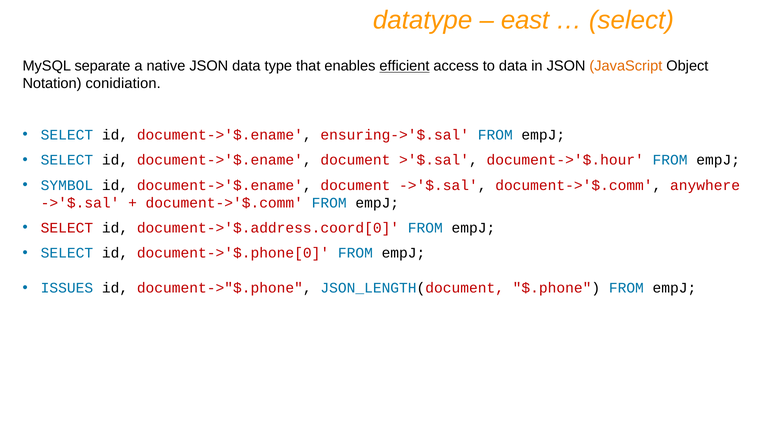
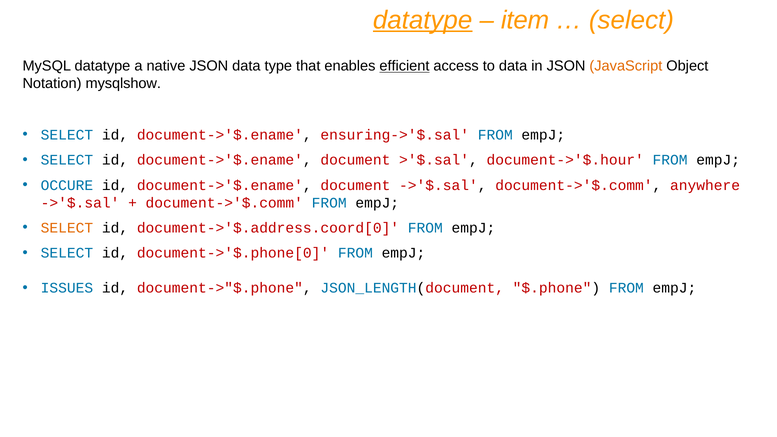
datatype at (423, 20) underline: none -> present
east: east -> item
MySQL separate: separate -> datatype
conidiation: conidiation -> mysqlshow
SYMBOL: SYMBOL -> OCCURE
SELECT at (67, 228) colour: red -> orange
